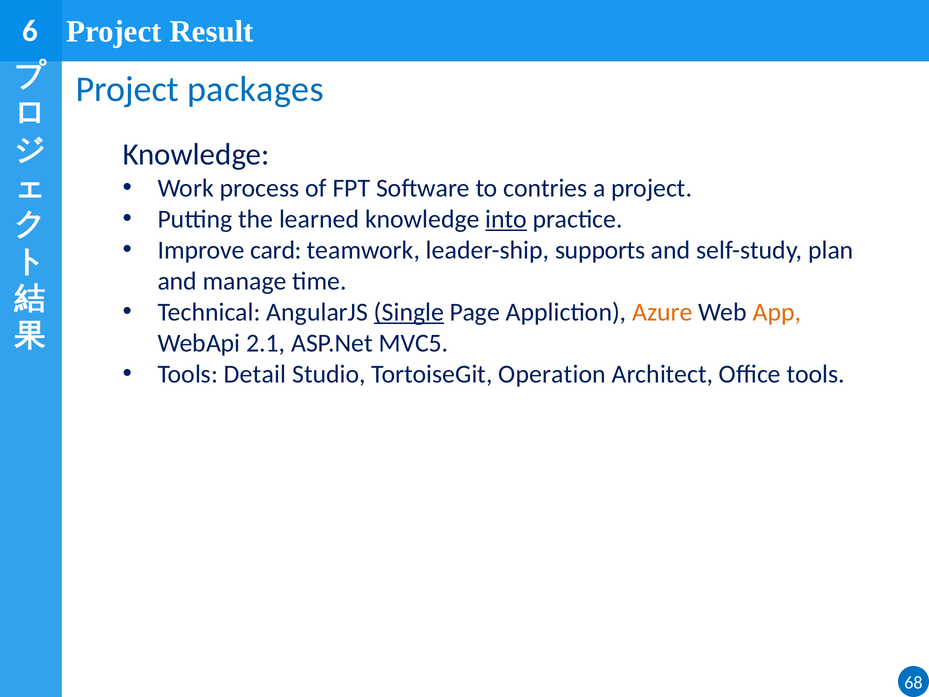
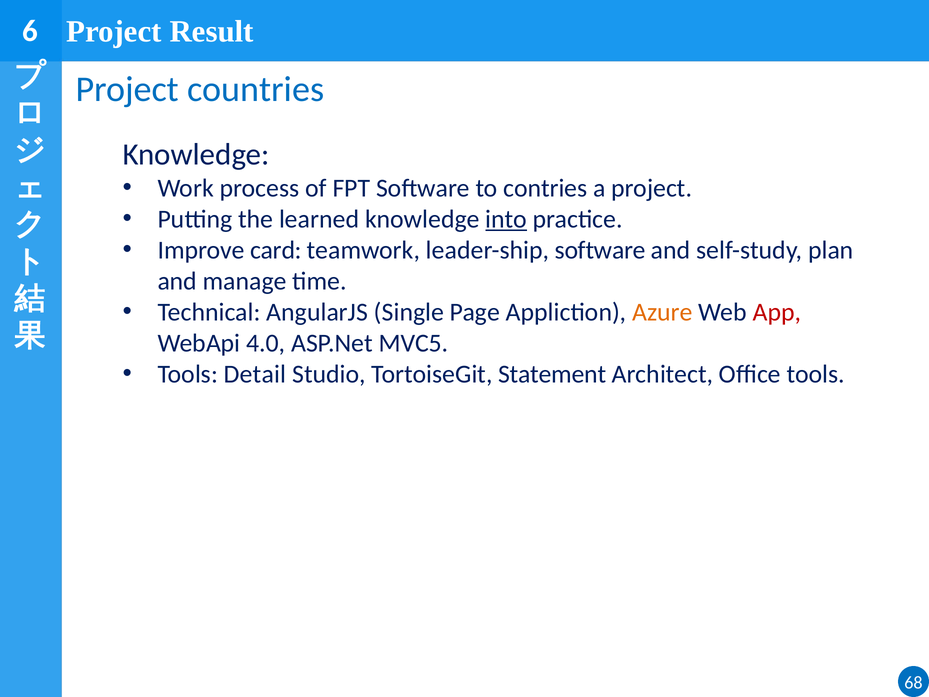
packages: packages -> countries
leader-ship supports: supports -> software
Single underline: present -> none
App colour: orange -> red
2.1: 2.1 -> 4.0
Operation: Operation -> Statement
